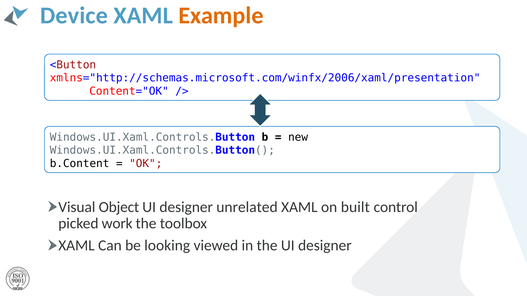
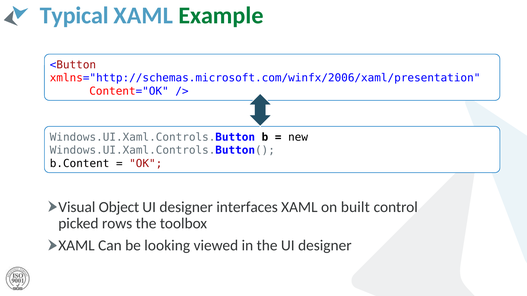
Device: Device -> Typical
Example colour: orange -> green
unrelated: unrelated -> interfaces
work: work -> rows
